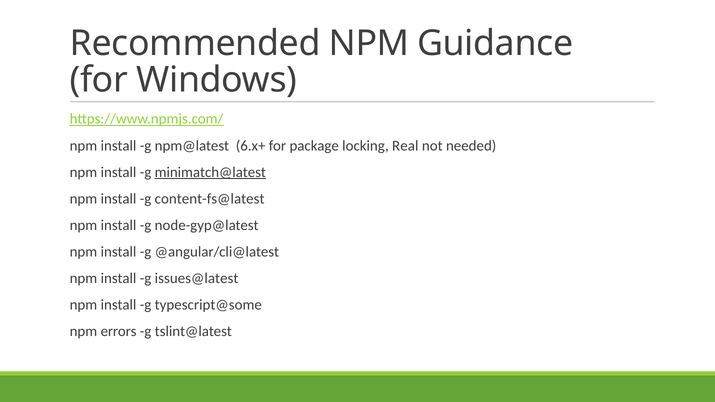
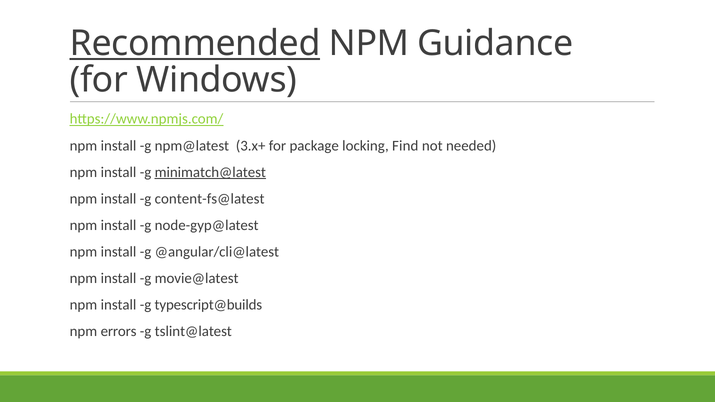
Recommended underline: none -> present
6.x+: 6.x+ -> 3.x+
Real: Real -> Find
issues@latest: issues@latest -> movie@latest
typescript@some: typescript@some -> typescript@builds
